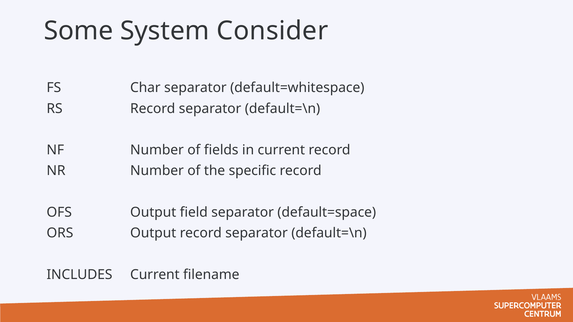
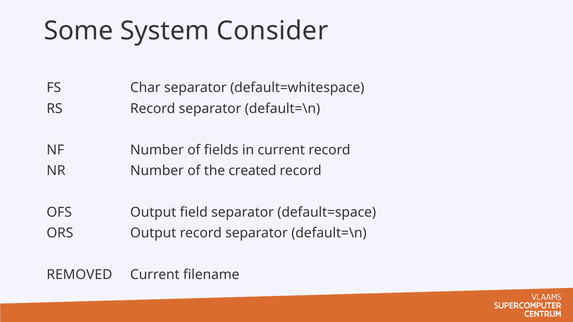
specific: specific -> created
INCLUDES: INCLUDES -> REMOVED
